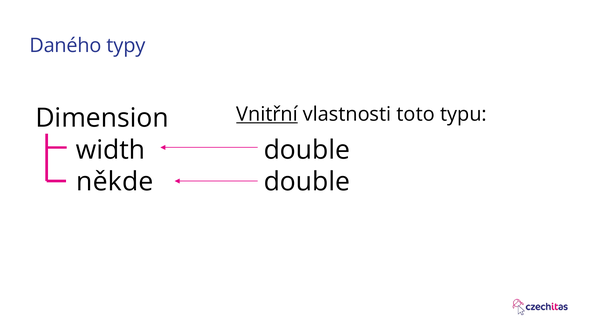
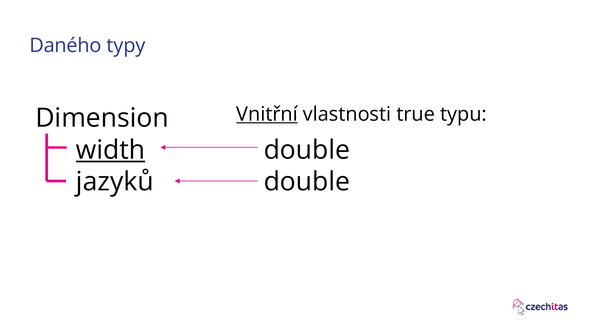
toto: toto -> true
width underline: none -> present
někde: někde -> jazyků
